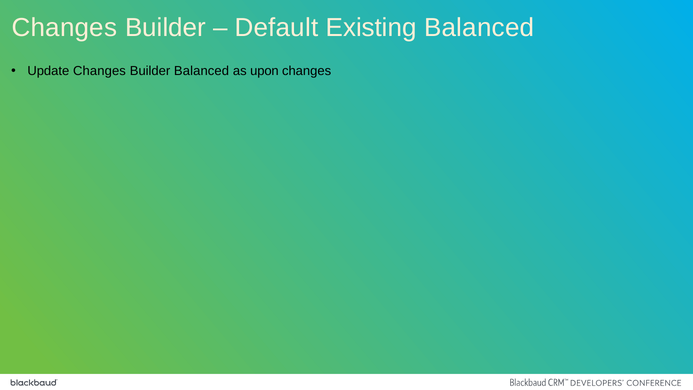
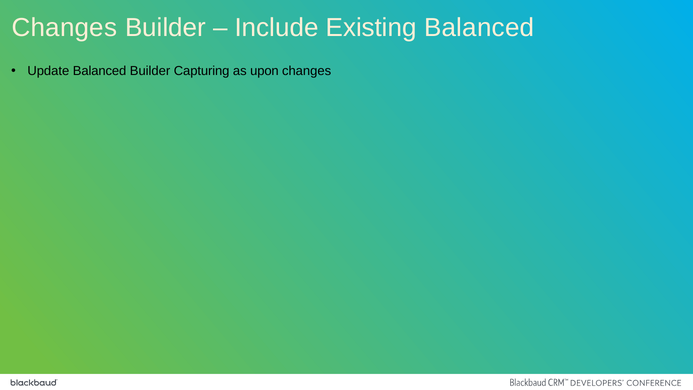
Default: Default -> Include
Update Changes: Changes -> Balanced
Builder Balanced: Balanced -> Capturing
